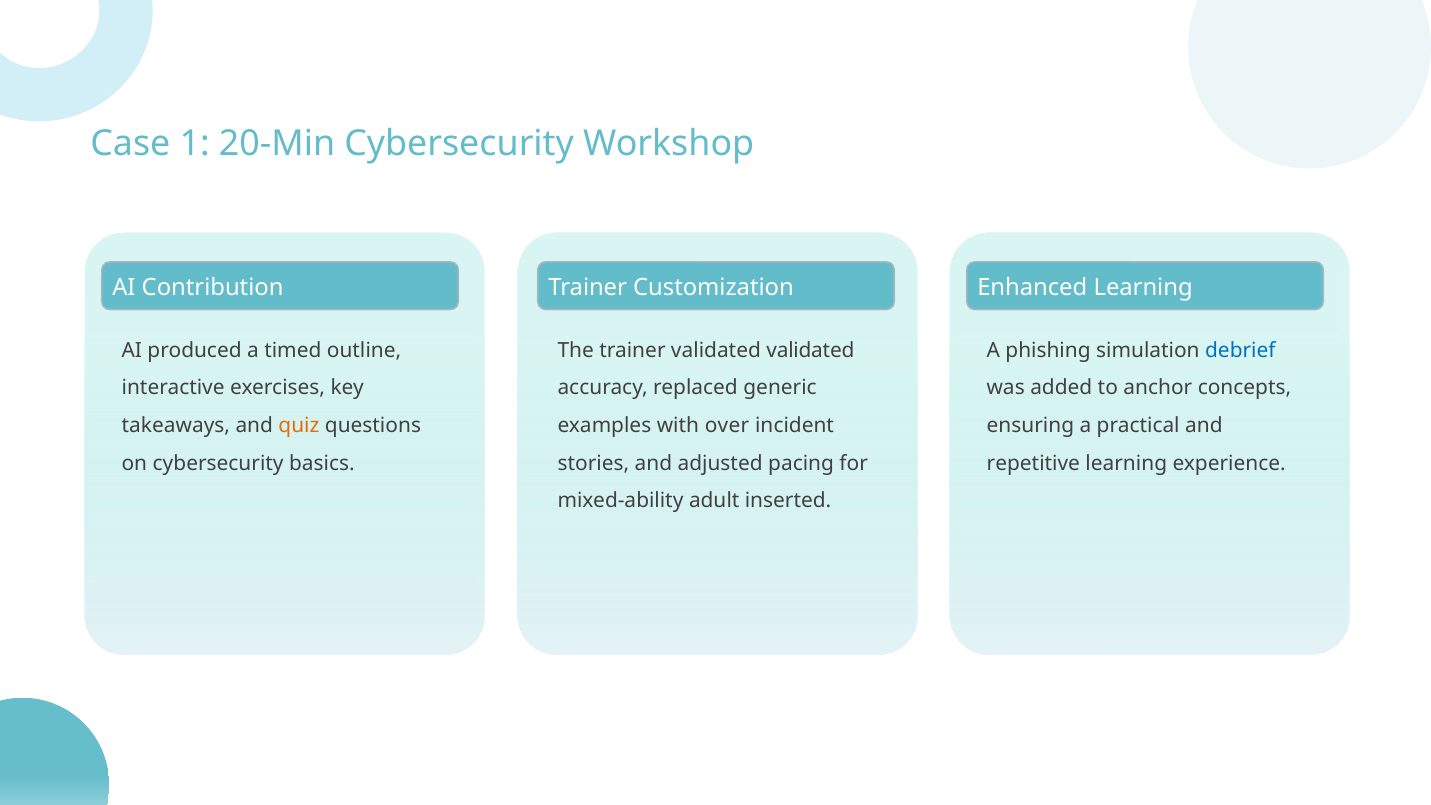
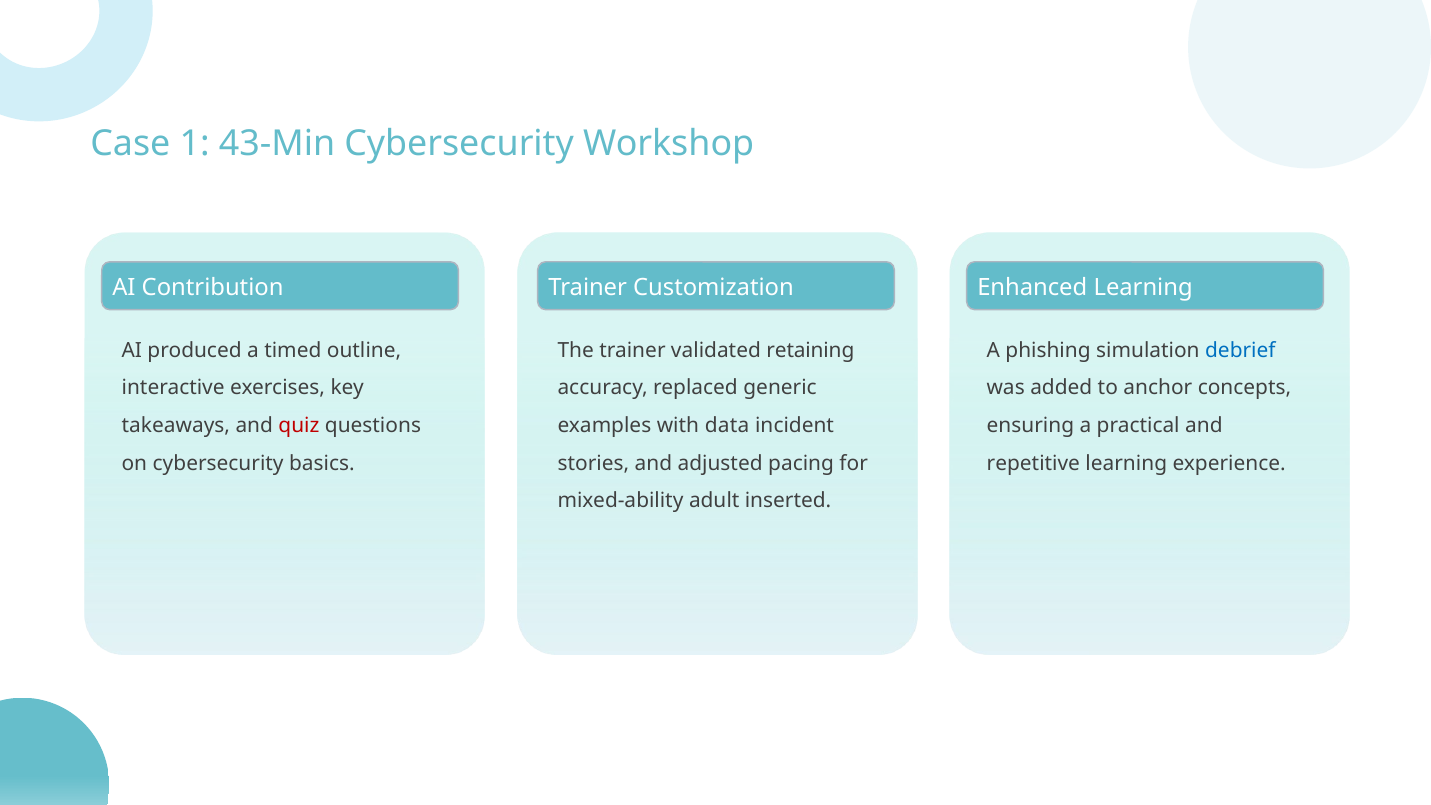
20-Min: 20-Min -> 43-Min
validated validated: validated -> retaining
quiz colour: orange -> red
over: over -> data
